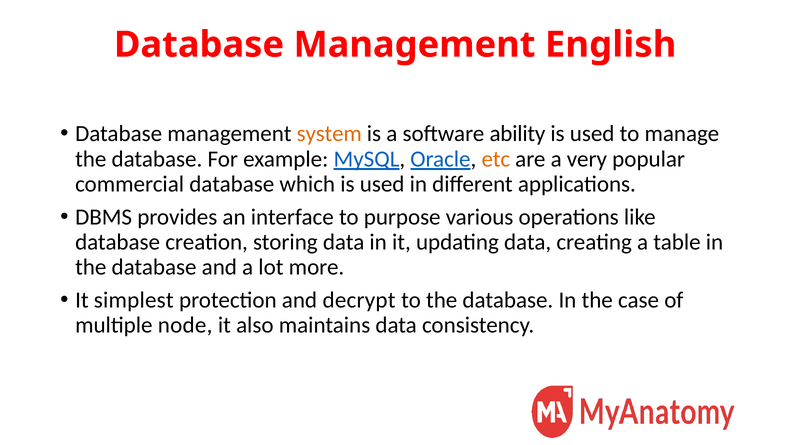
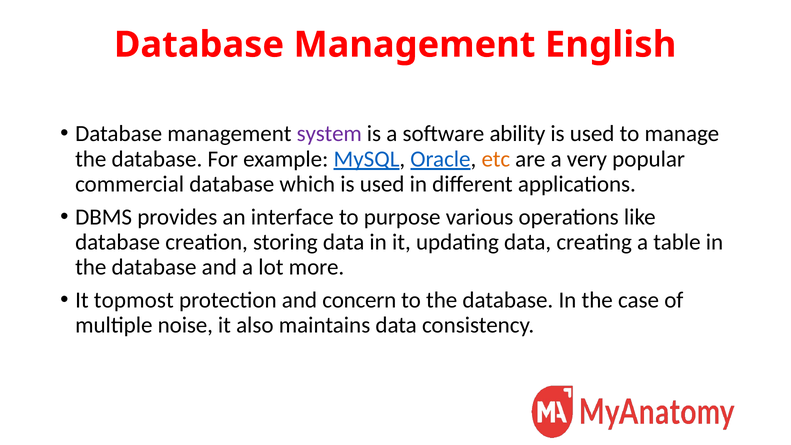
system colour: orange -> purple
simplest: simplest -> topmost
decrypt: decrypt -> concern
node: node -> noise
